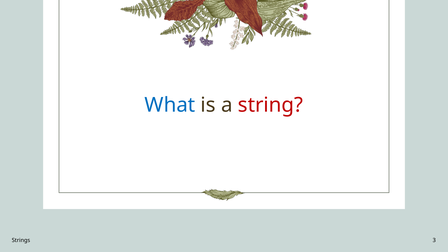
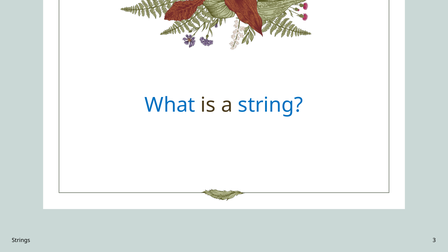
string colour: red -> blue
